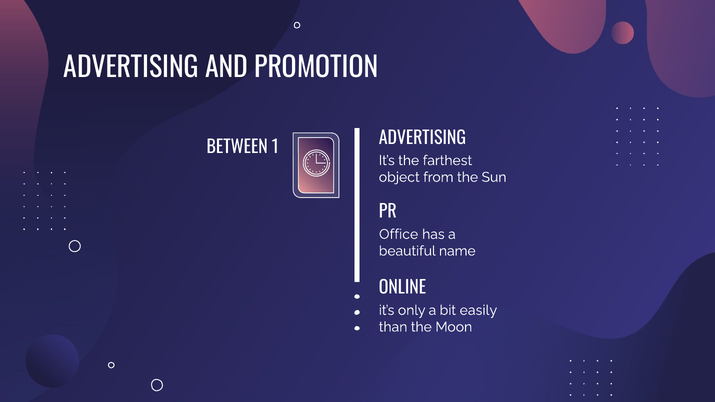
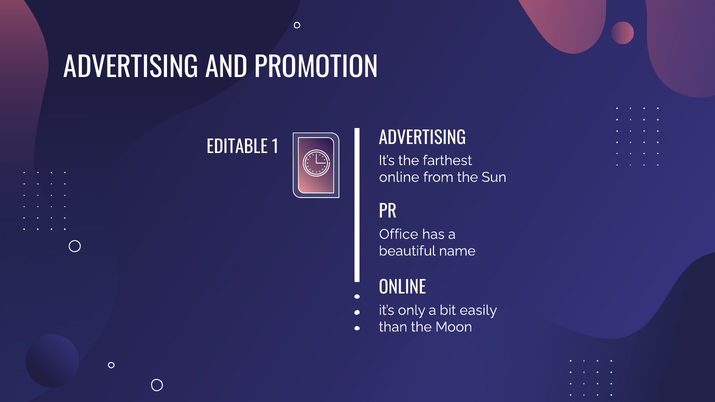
BETWEEN: BETWEEN -> EDITABLE
object at (399, 177): object -> online
